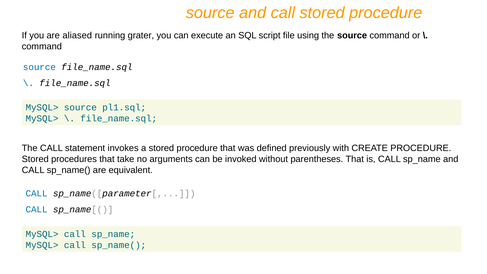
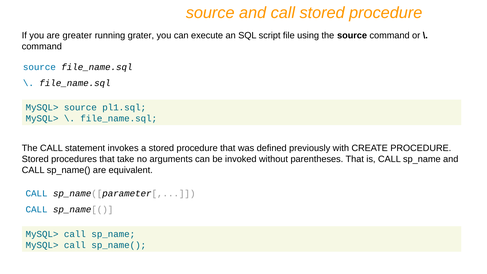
aliased: aliased -> greater
